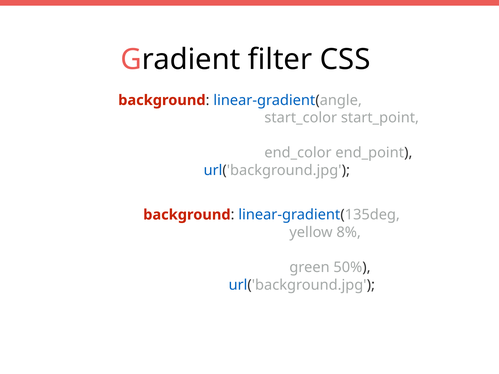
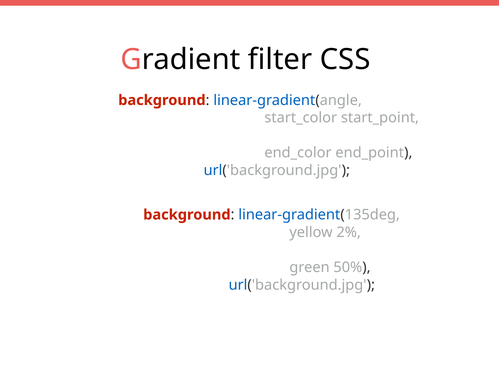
8%: 8% -> 2%
